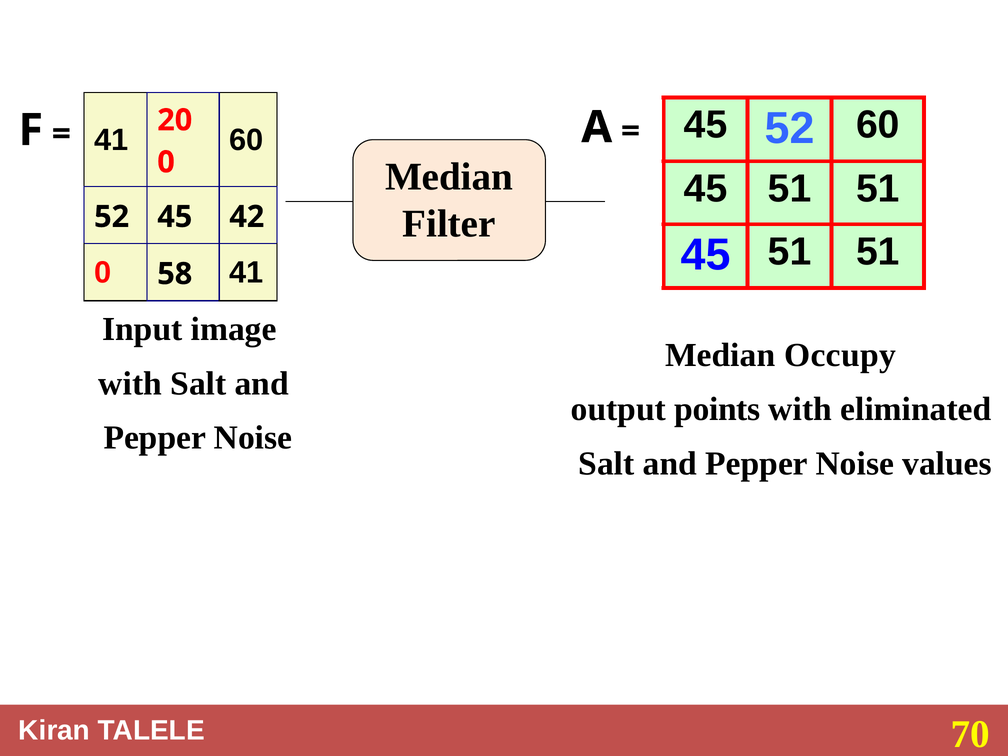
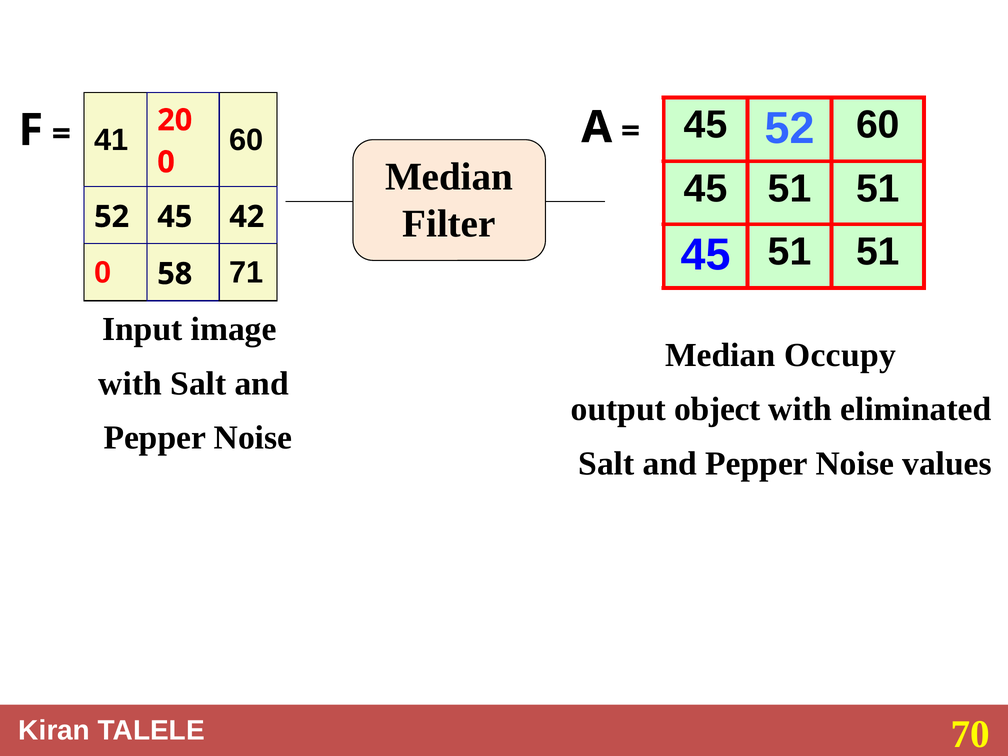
58 41: 41 -> 71
points: points -> object
